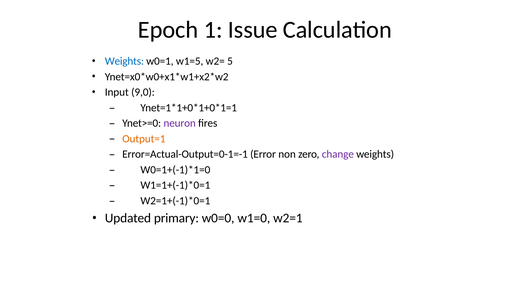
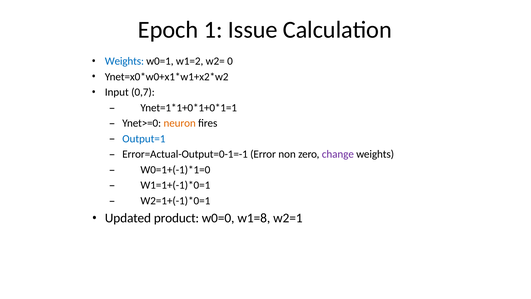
w1=5: w1=5 -> w1=2
5: 5 -> 0
9,0: 9,0 -> 0,7
neuron colour: purple -> orange
Output=1 colour: orange -> blue
primary: primary -> product
w1=0: w1=0 -> w1=8
